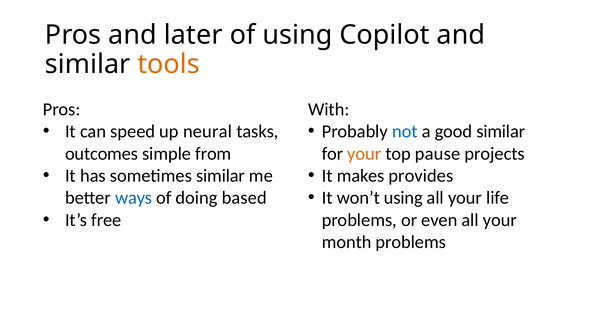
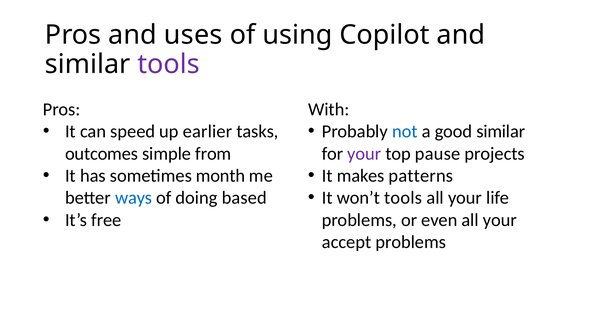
later: later -> uses
tools at (169, 64) colour: orange -> purple
neural: neural -> earlier
your at (364, 154) colour: orange -> purple
sometimes similar: similar -> month
provides: provides -> patterns
won’t using: using -> tools
month: month -> accept
